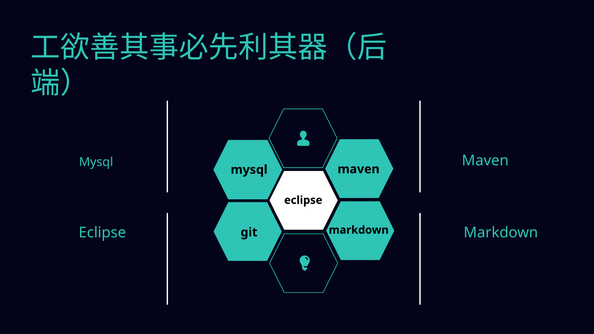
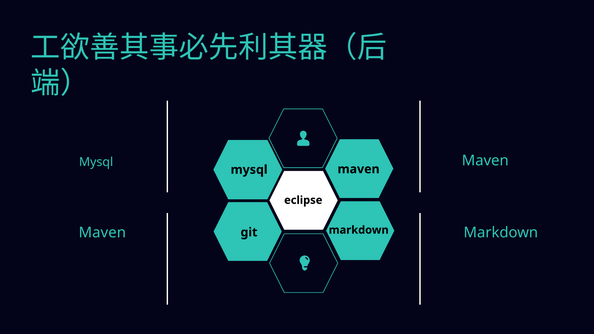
Eclipse at (102, 233): Eclipse -> Maven
